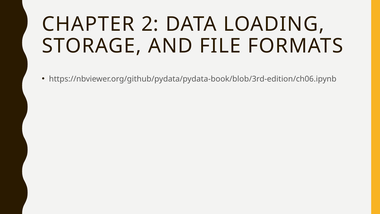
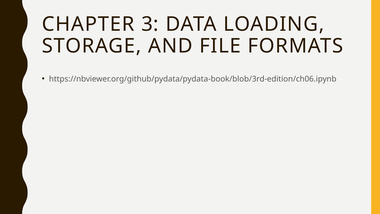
2: 2 -> 3
